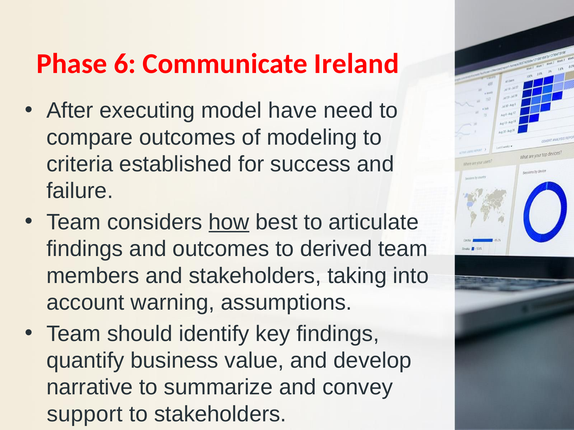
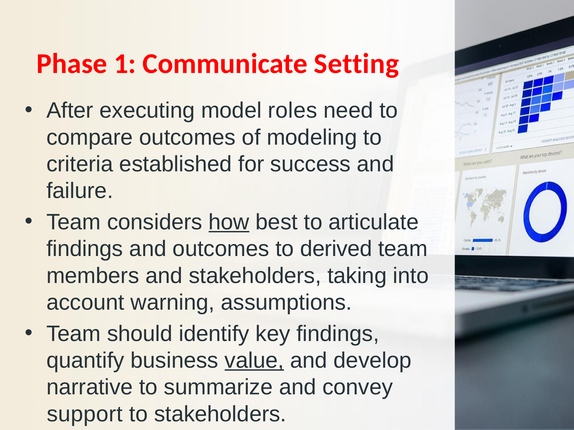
6: 6 -> 1
Ireland: Ireland -> Setting
have: have -> roles
value underline: none -> present
